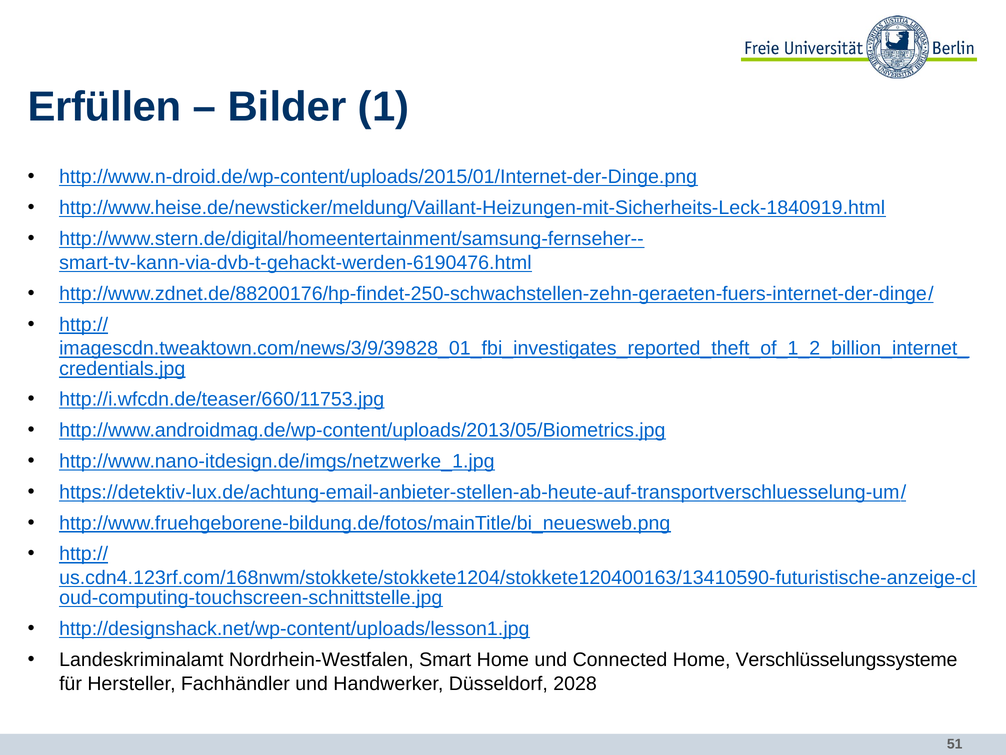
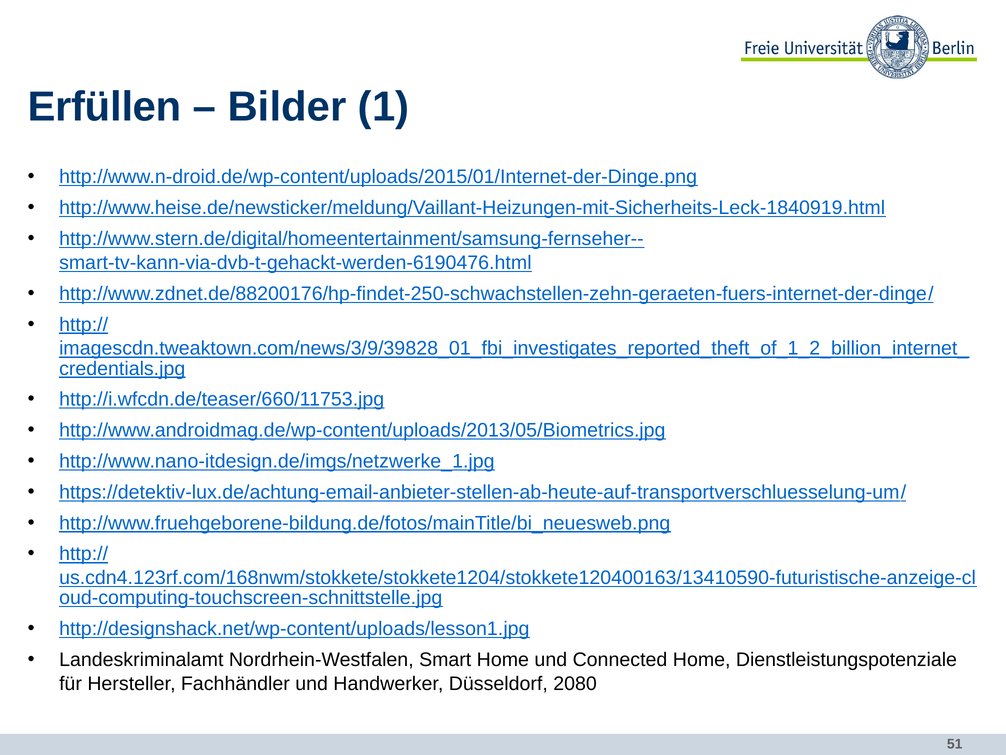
Verschlüsselungssysteme: Verschlüsselungssysteme -> Dienstleistungspotenziale
2028: 2028 -> 2080
